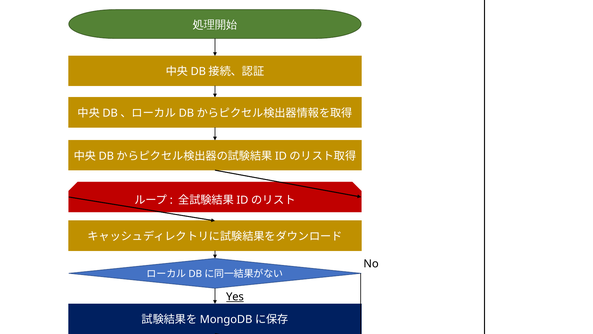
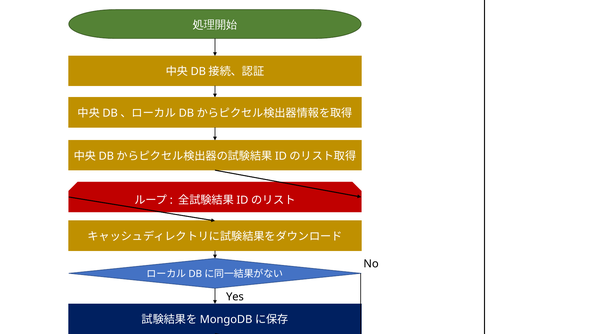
Yes underline: present -> none
